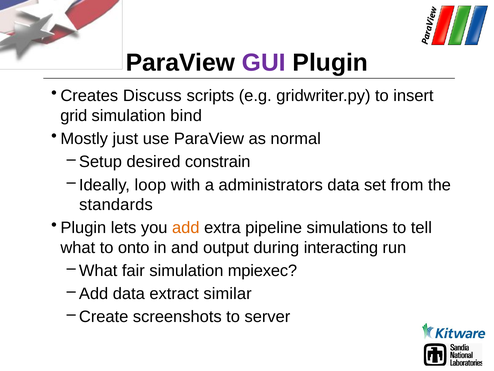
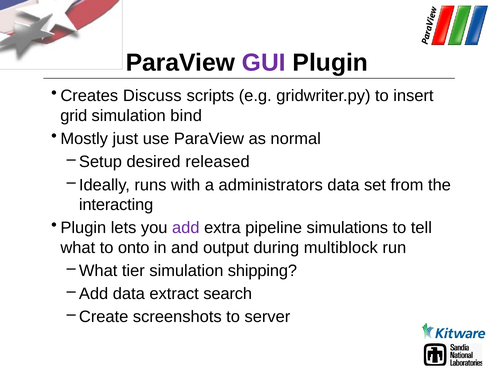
constrain: constrain -> released
loop: loop -> runs
standards: standards -> interacting
add at (186, 227) colour: orange -> purple
interacting: interacting -> multiblock
fair: fair -> tier
mpiexec: mpiexec -> shipping
similar: similar -> search
